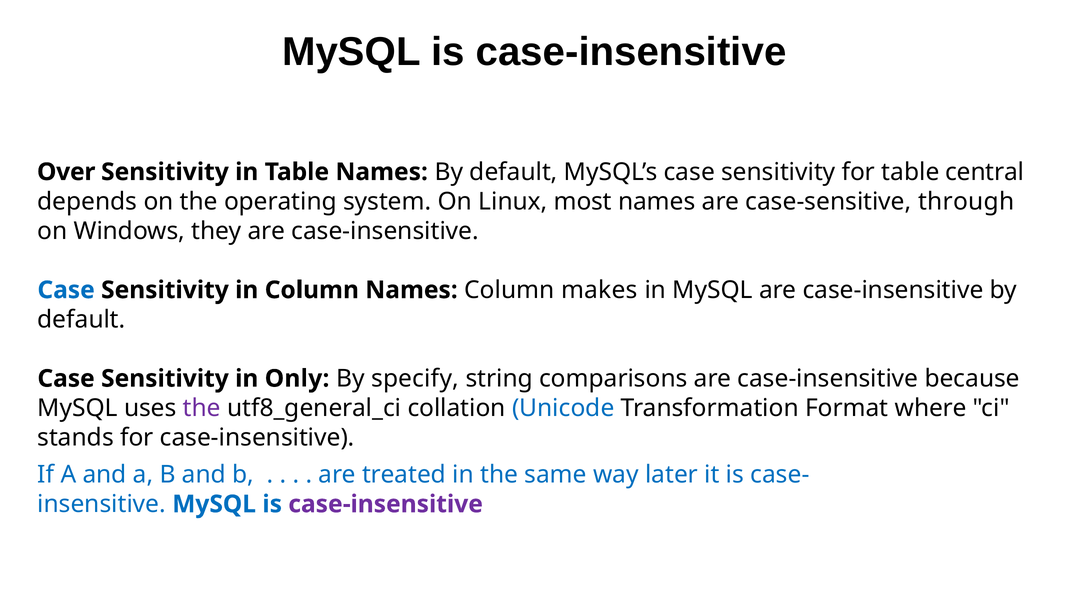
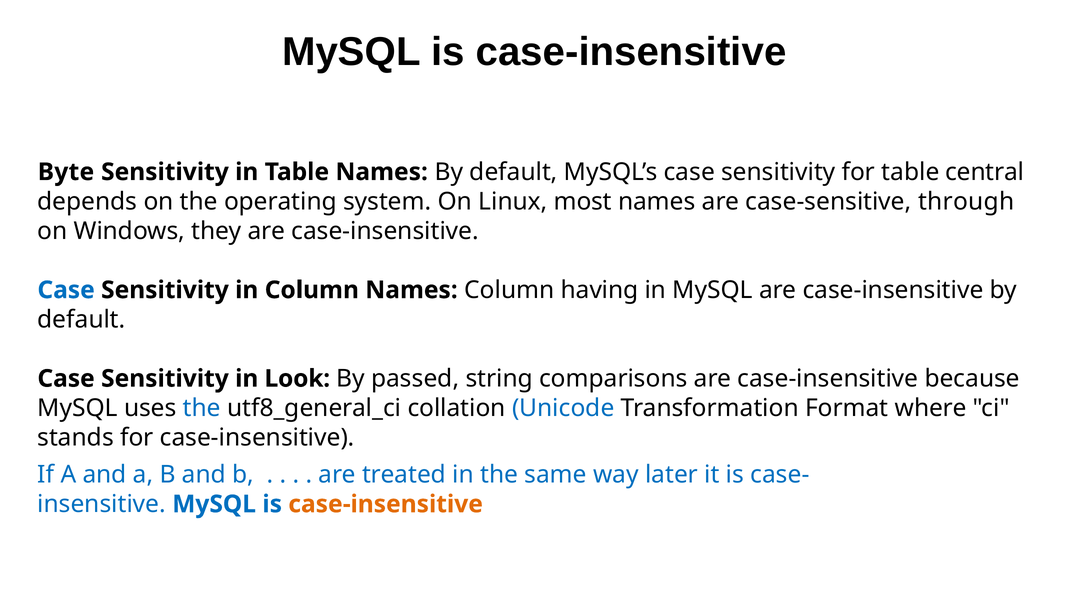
Over: Over -> Byte
makes: makes -> having
Only: Only -> Look
specify: specify -> passed
the at (202, 408) colour: purple -> blue
case-insensitive at (386, 504) colour: purple -> orange
